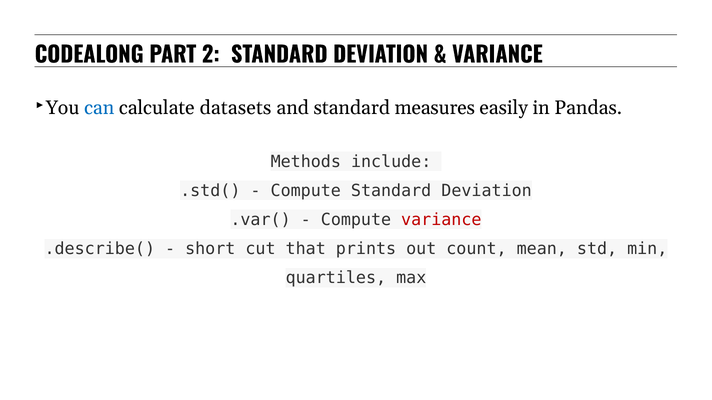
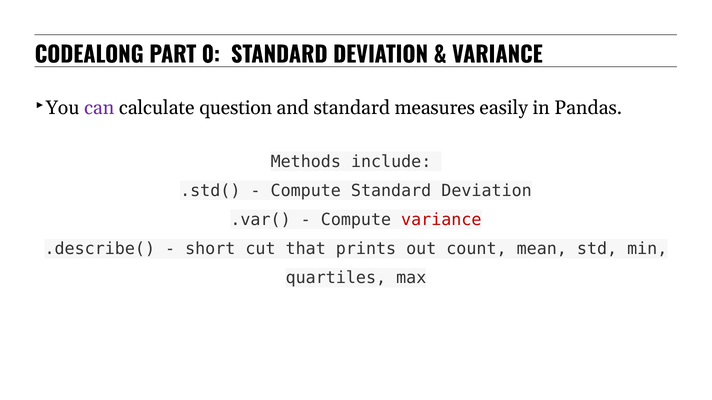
2: 2 -> 0
can colour: blue -> purple
datasets: datasets -> question
